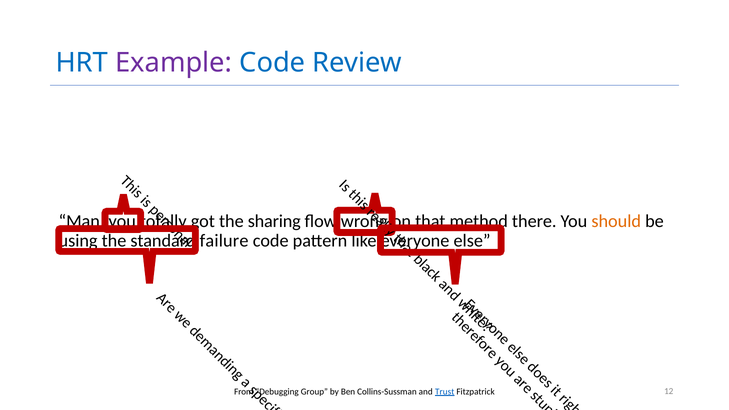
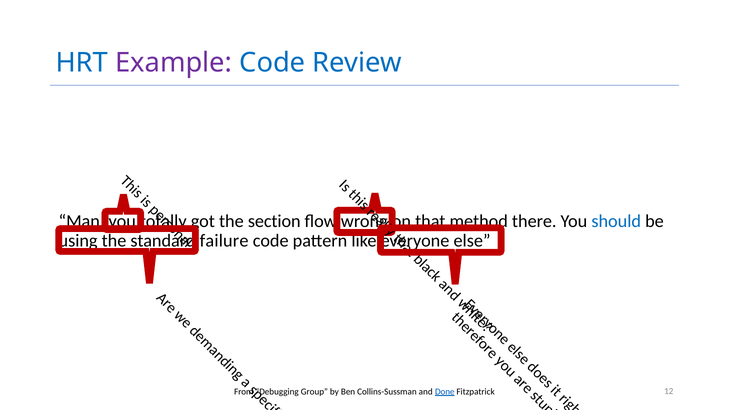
sharing: sharing -> section
should colour: orange -> blue
Trust: Trust -> Done
